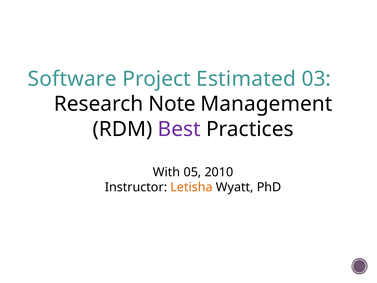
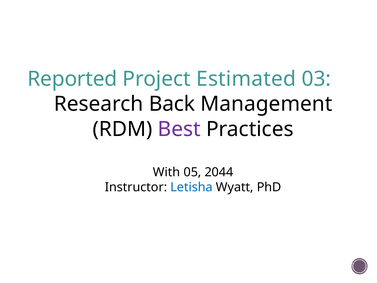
Software: Software -> Reported
Note: Note -> Back
2010: 2010 -> 2044
Letisha colour: orange -> blue
